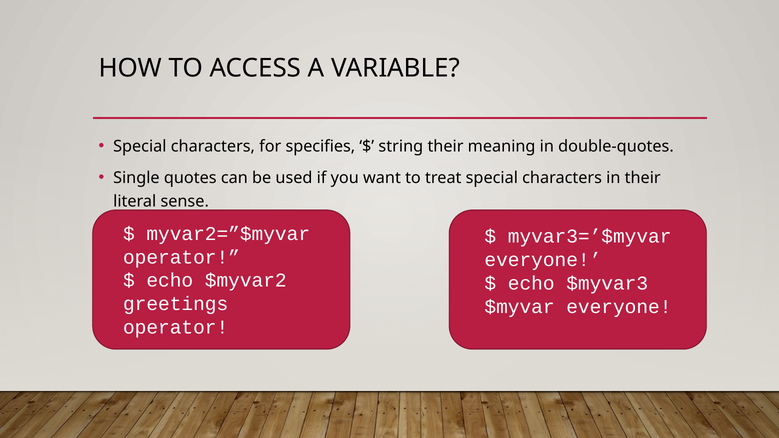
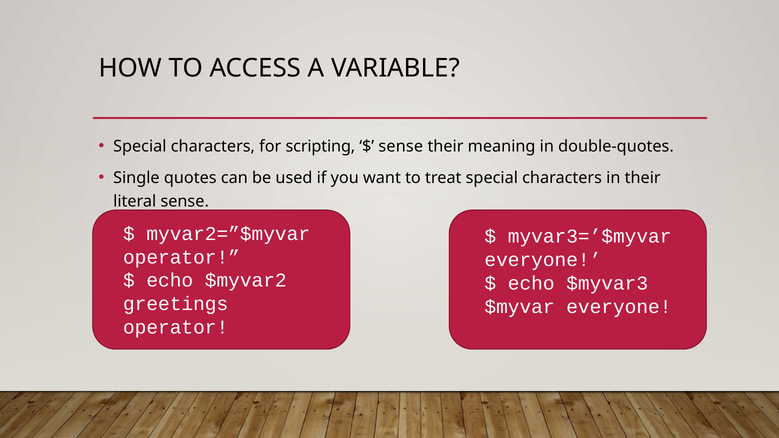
specifies: specifies -> scripting
string at (401, 146): string -> sense
